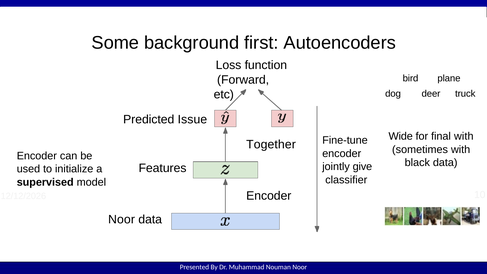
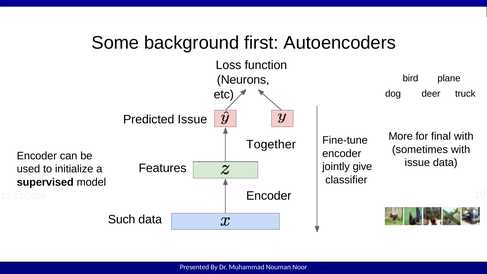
Forward: Forward -> Neurons
Wide: Wide -> More
black at (417, 163): black -> issue
Noor at (122, 219): Noor -> Such
